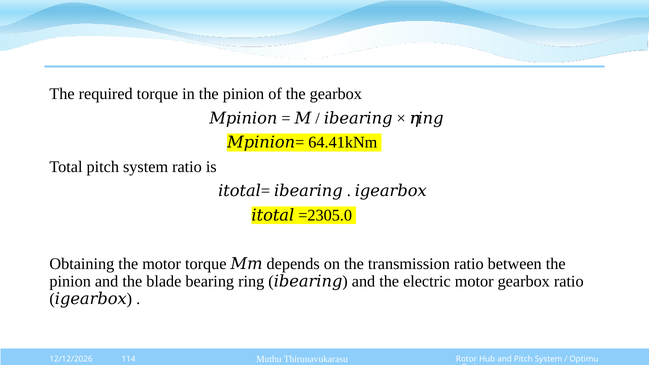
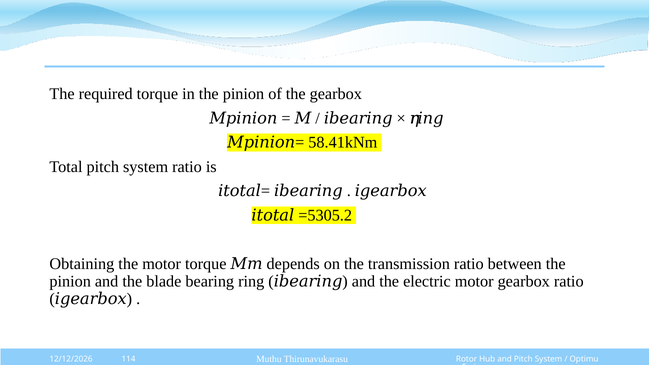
64.41kNm: 64.41kNm -> 58.41kNm
=2305.0: =2305.0 -> =5305.2
